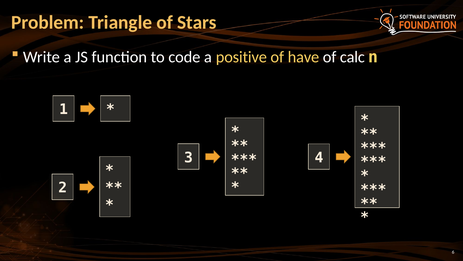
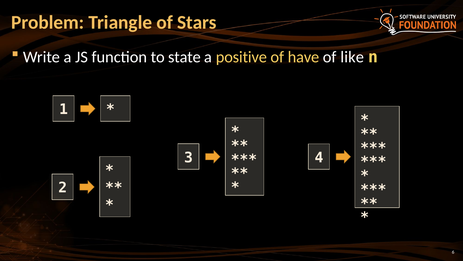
code: code -> state
calc: calc -> like
